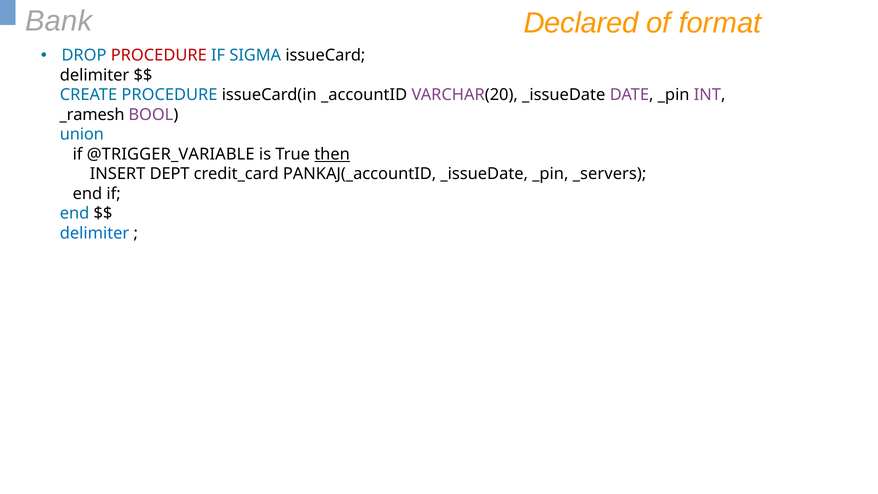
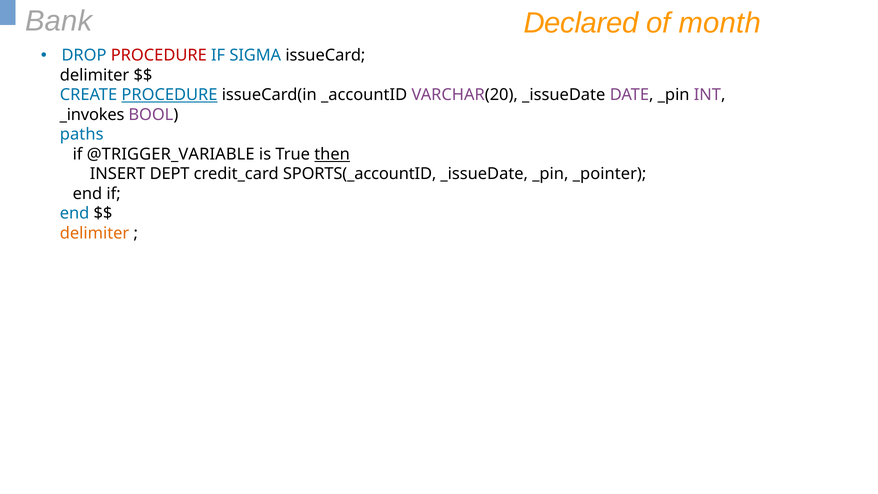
format: format -> month
PROCEDURE at (169, 95) underline: none -> present
_ramesh: _ramesh -> _invokes
union: union -> paths
PANKAJ(_accountID: PANKAJ(_accountID -> SPORTS(_accountID
_servers: _servers -> _pointer
delimiter at (95, 233) colour: blue -> orange
